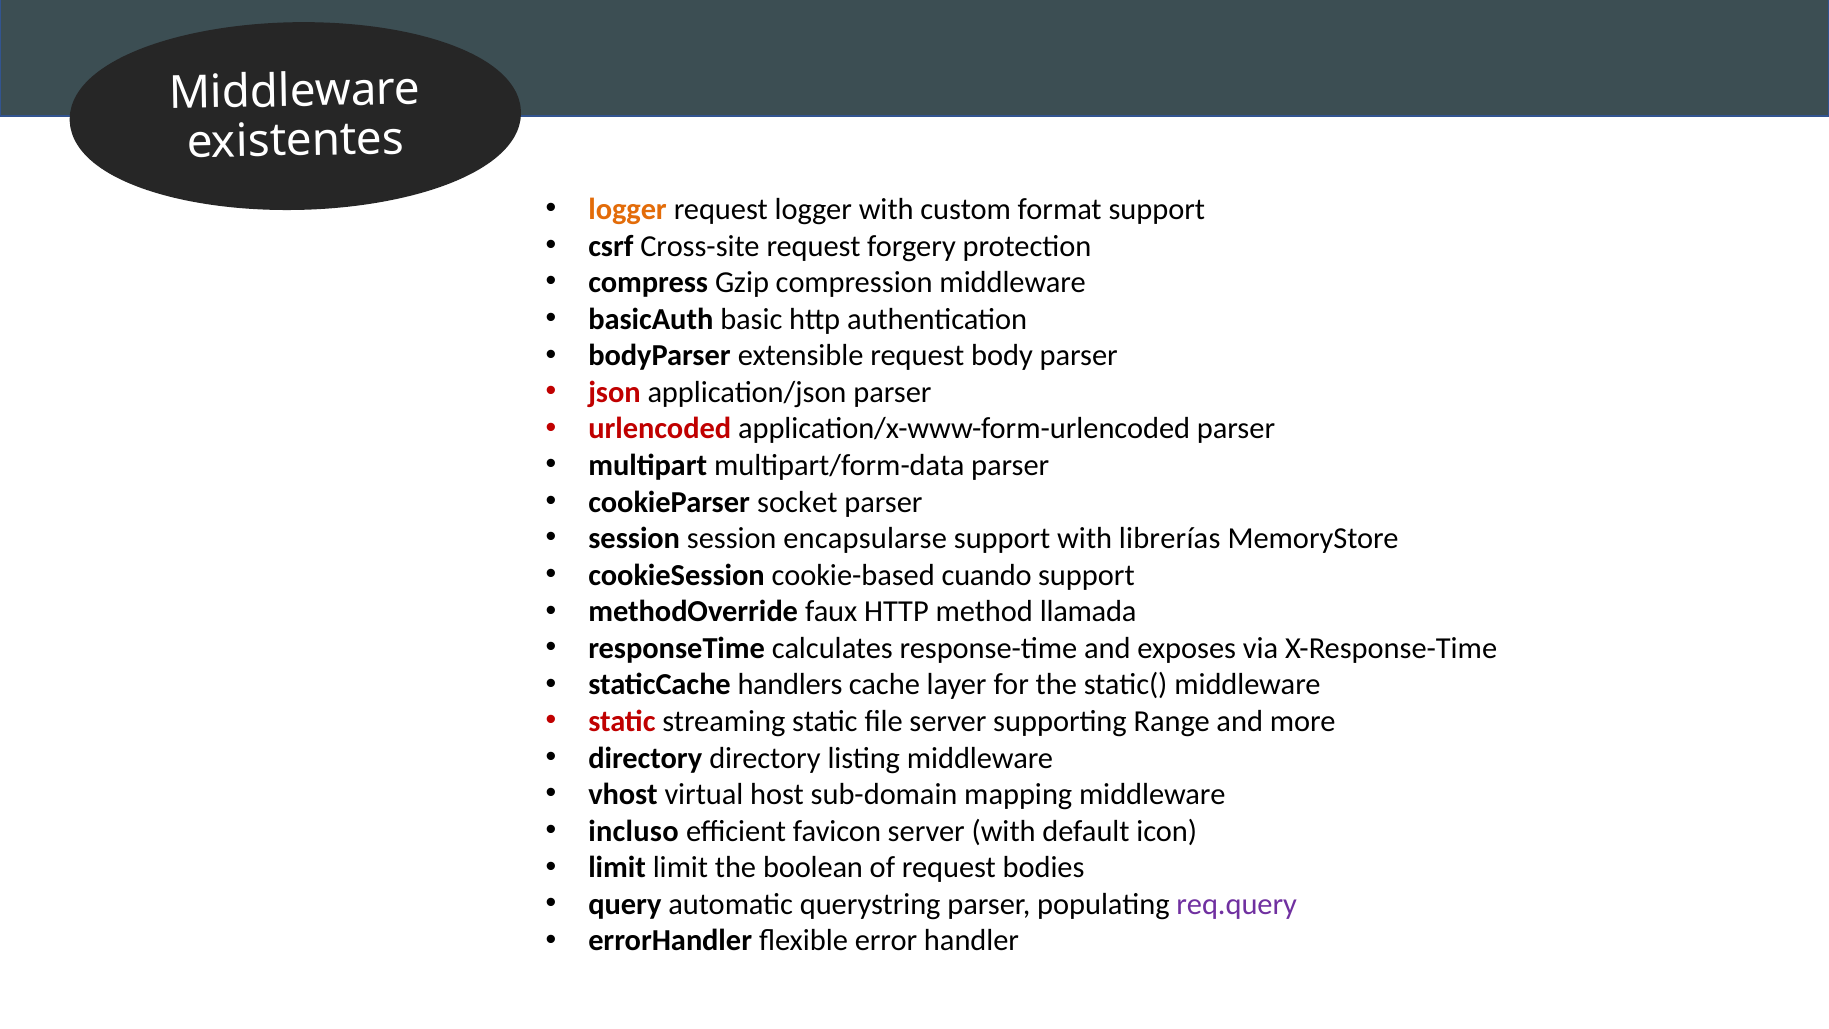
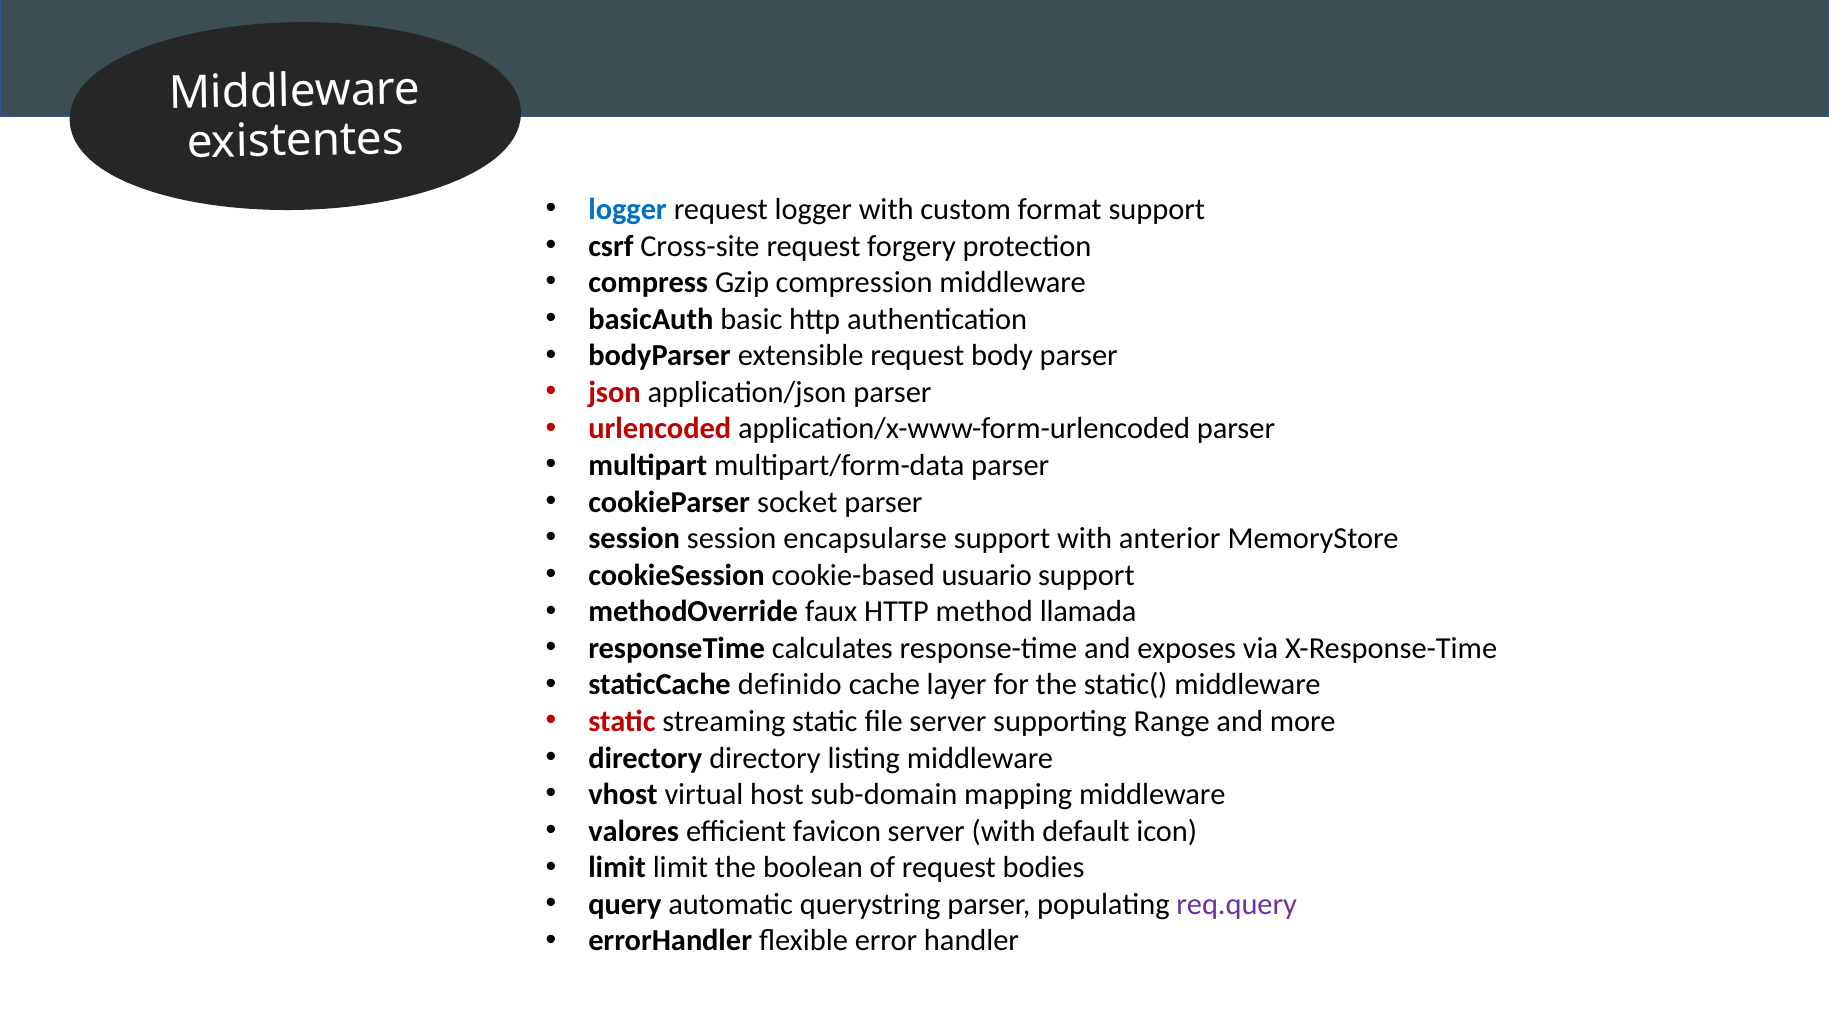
logger at (628, 209) colour: orange -> blue
librerías: librerías -> anterior
cuando: cuando -> usuario
handlers: handlers -> definido
incluso: incluso -> valores
